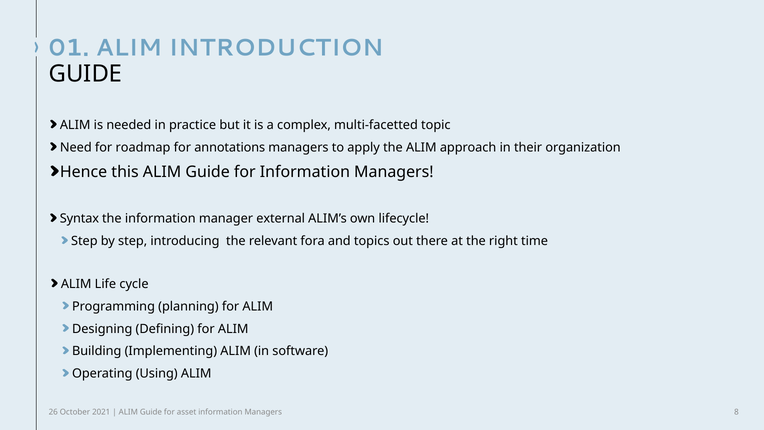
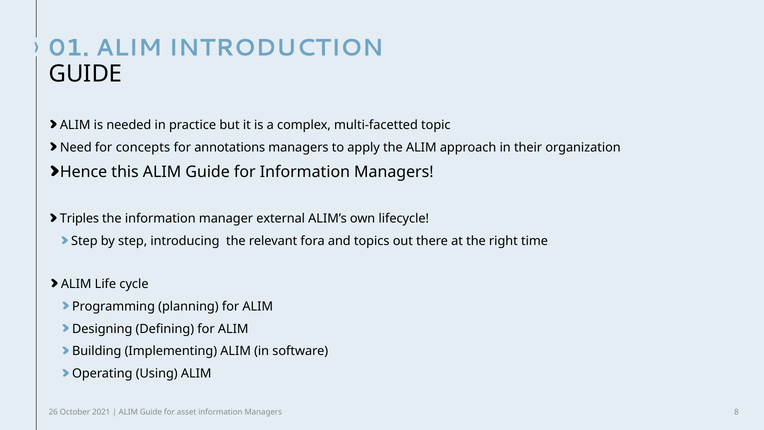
roadmap: roadmap -> concepts
Syntax: Syntax -> Triples
